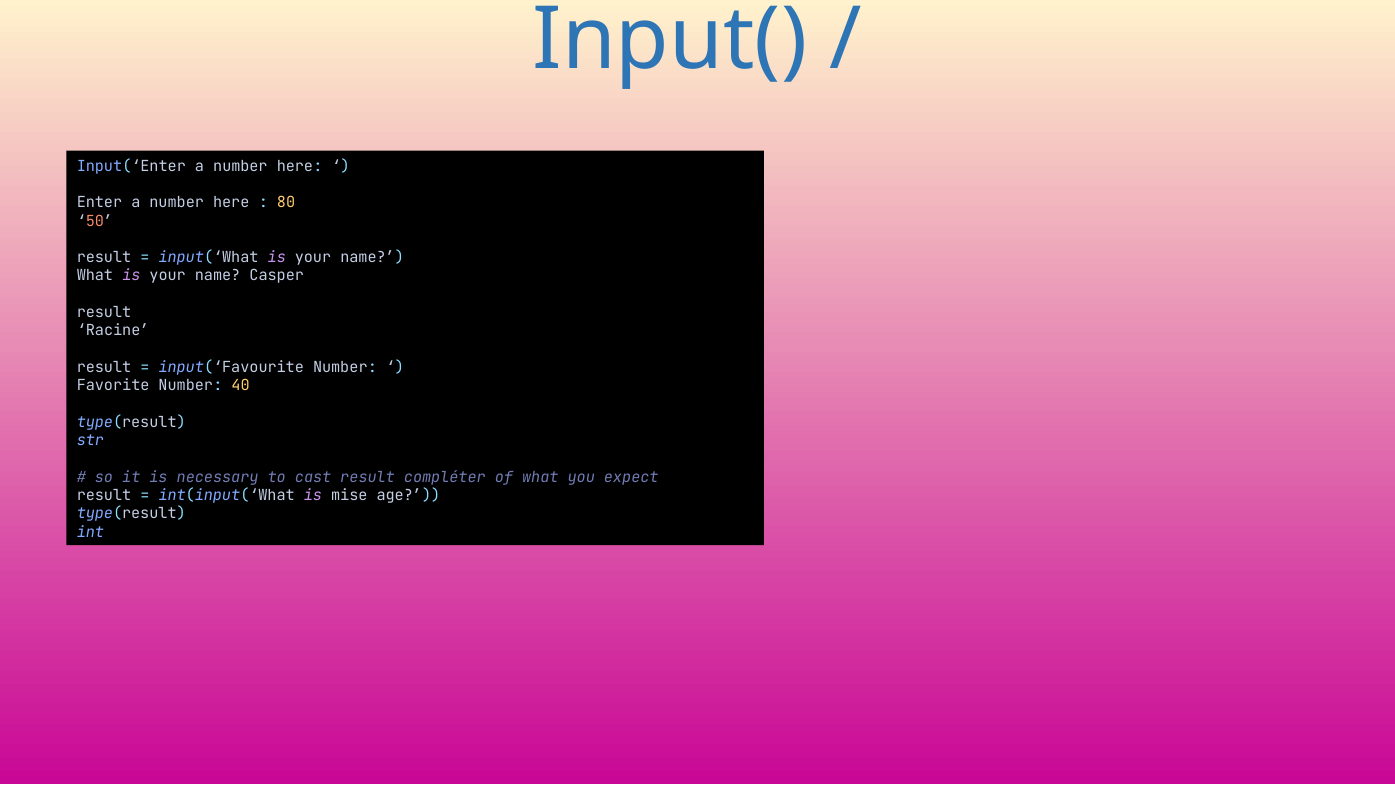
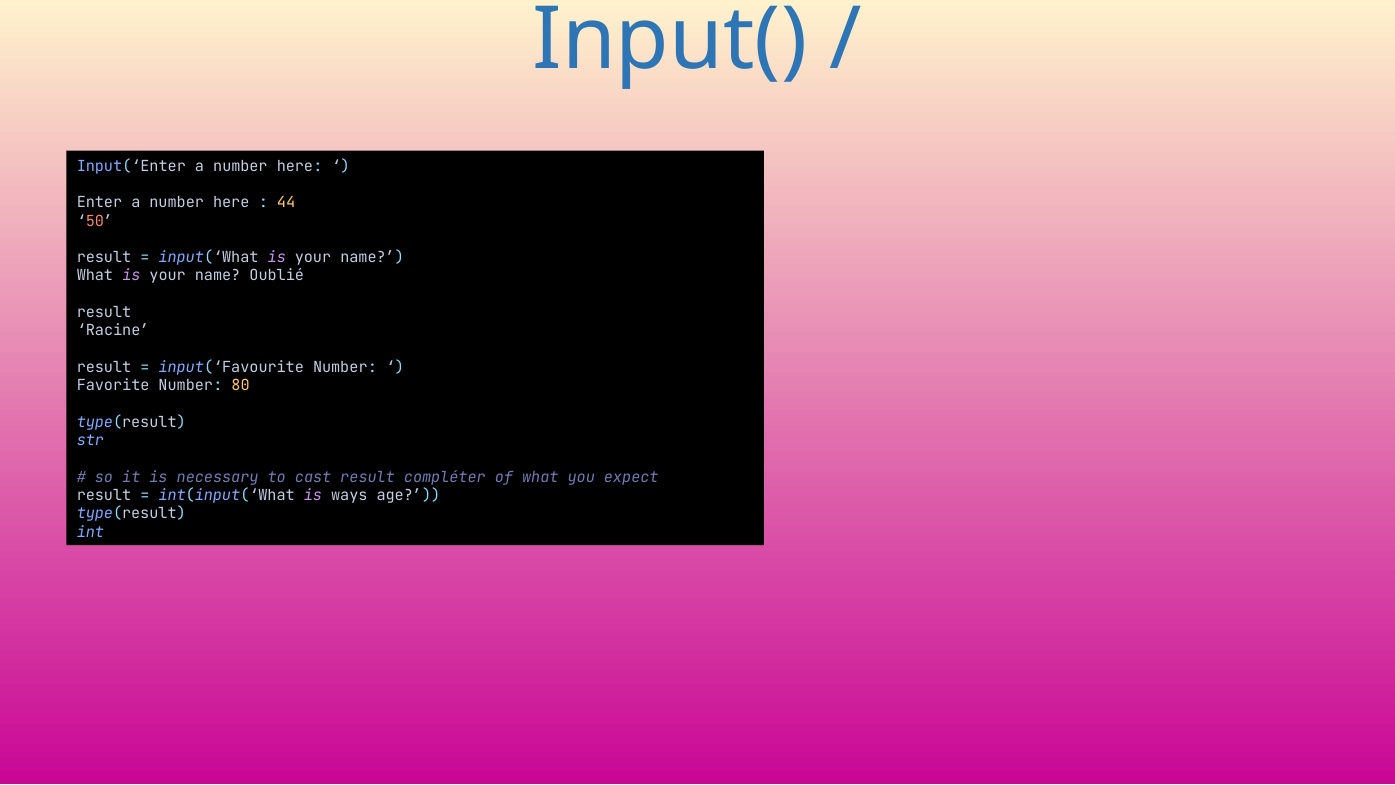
80: 80 -> 44
Casper: Casper -> Oublié
40: 40 -> 80
mise: mise -> ways
